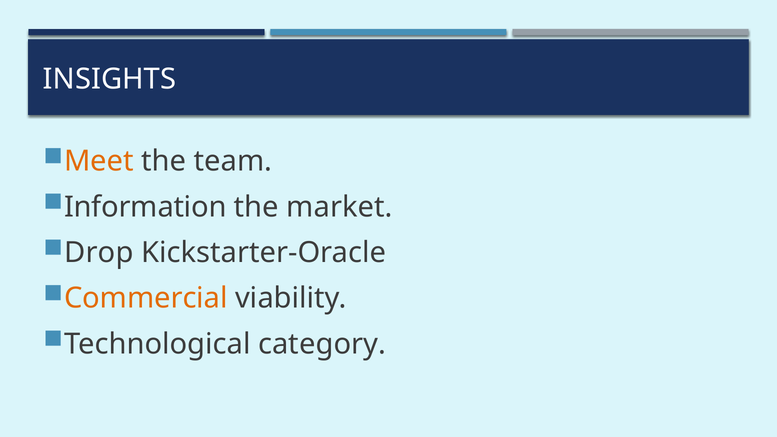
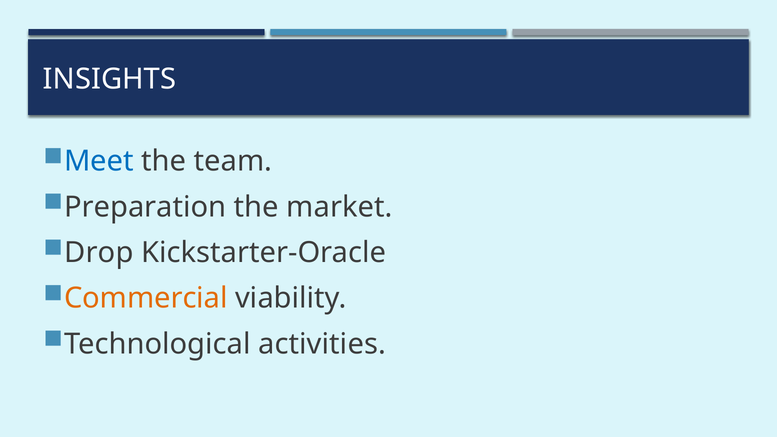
Meet colour: orange -> blue
Information: Information -> Preparation
category: category -> activities
